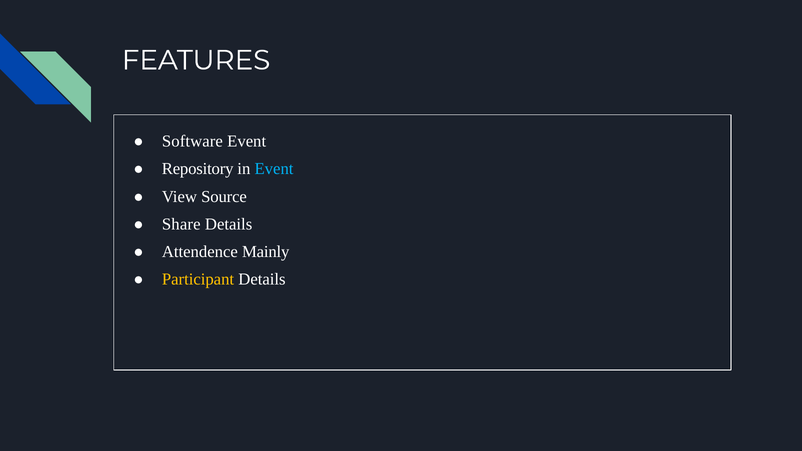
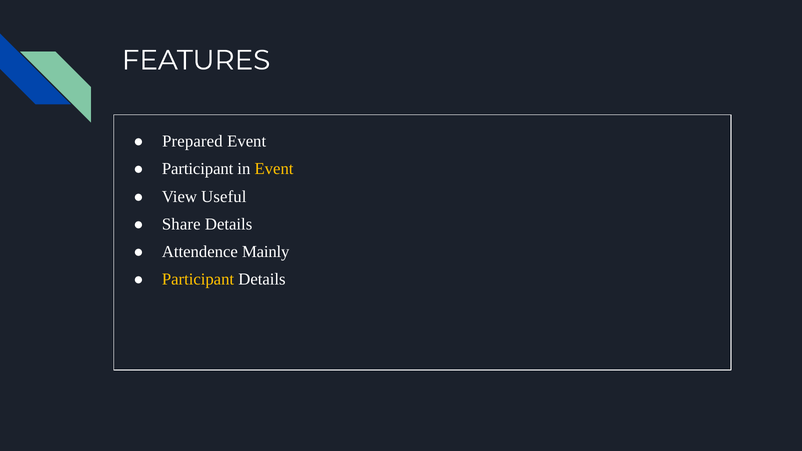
Software: Software -> Prepared
Repository at (198, 169): Repository -> Participant
Event at (274, 169) colour: light blue -> yellow
Source: Source -> Useful
